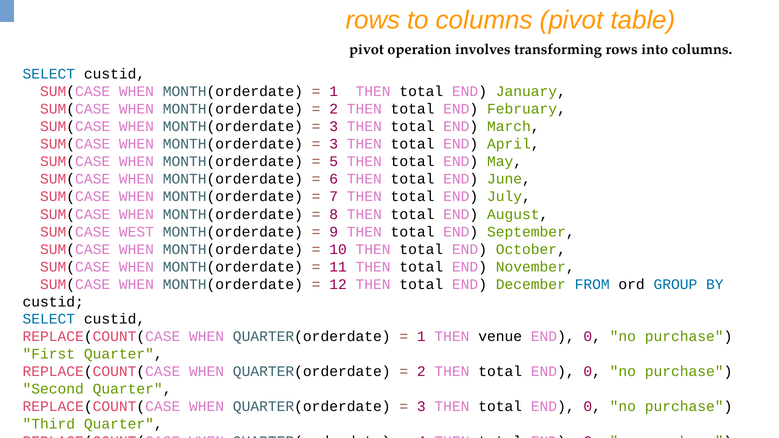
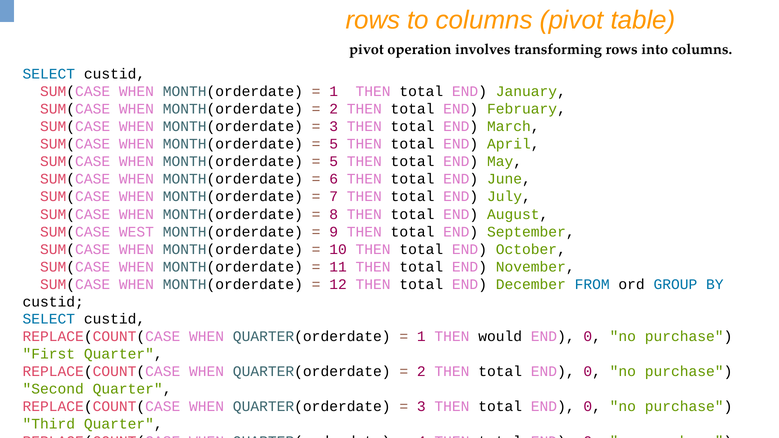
3 at (334, 144): 3 -> 5
venue: venue -> would
